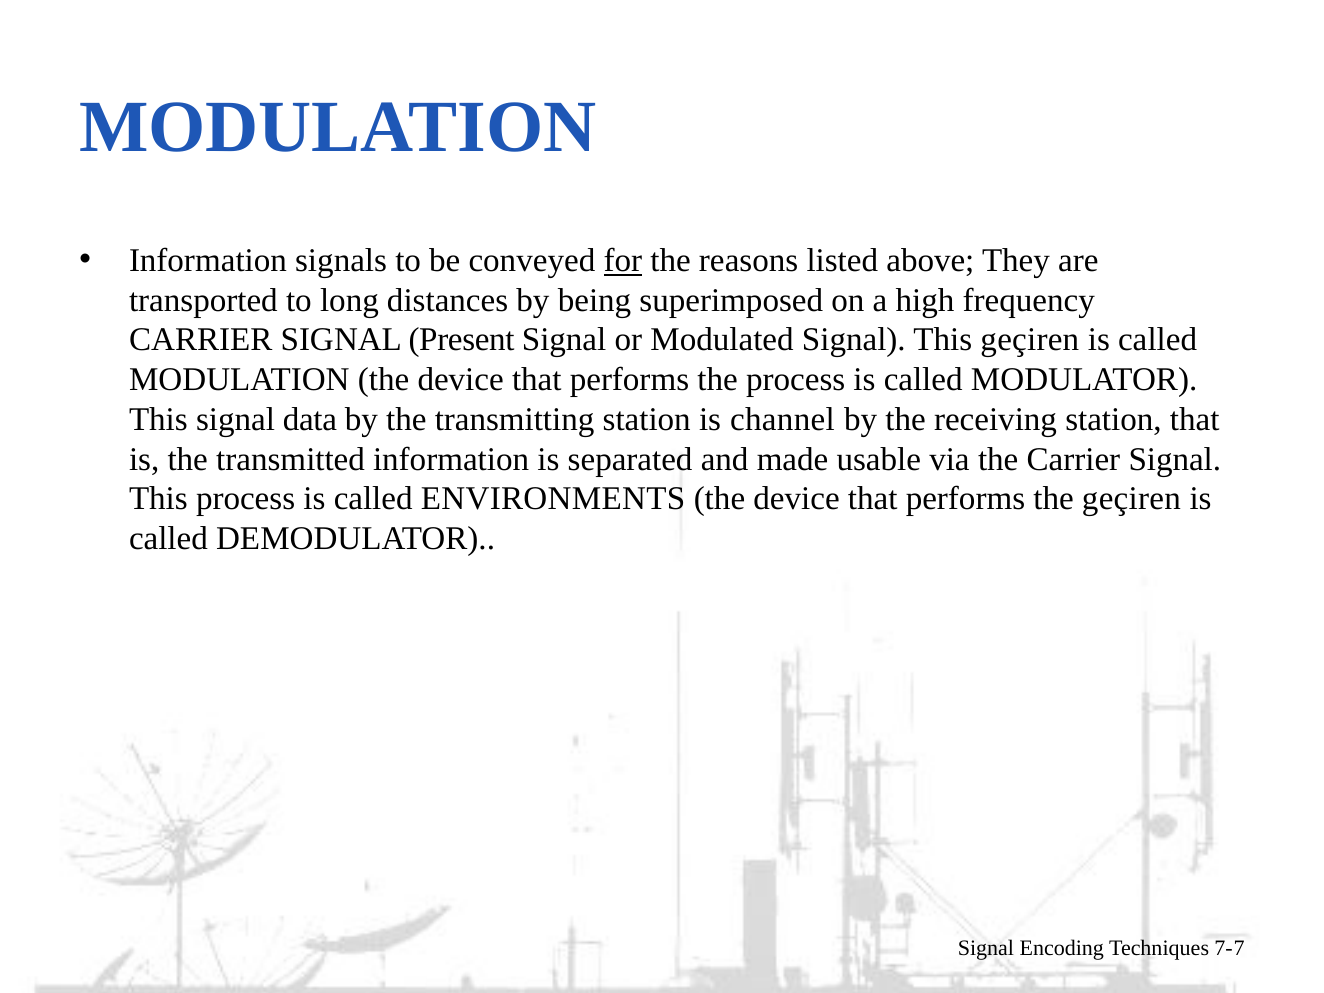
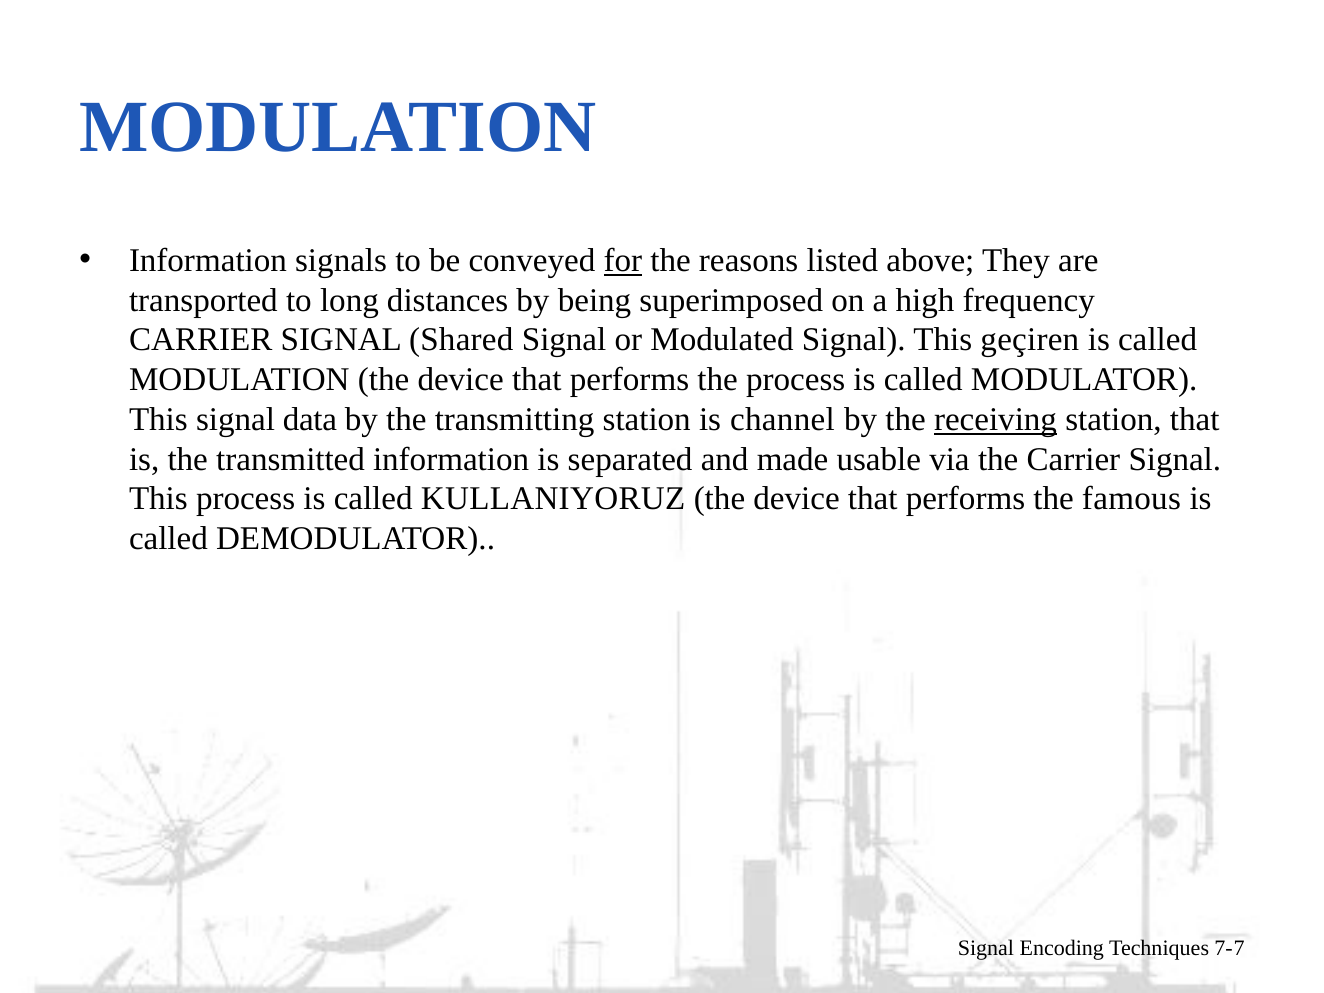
Present: Present -> Shared
receiving underline: none -> present
ENVIRONMENTS: ENVIRONMENTS -> KULLANIYORUZ
the geçiren: geçiren -> famous
